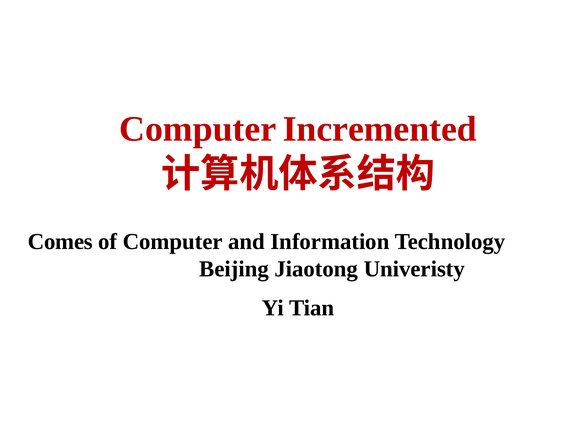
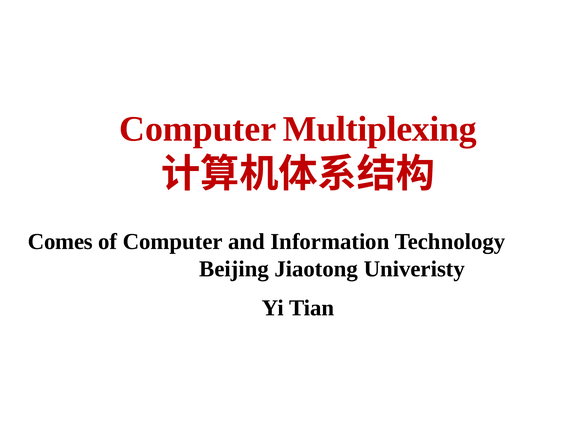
Incremented: Incremented -> Multiplexing
